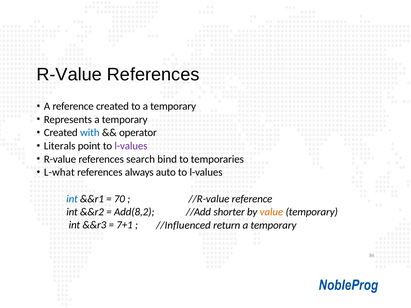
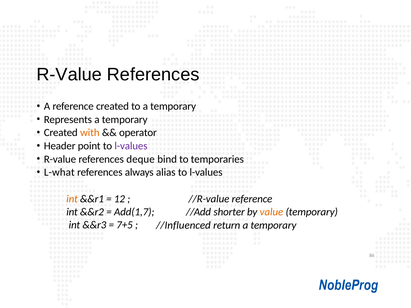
with colour: blue -> orange
Literals: Literals -> Header
search: search -> deque
auto: auto -> alias
int at (72, 199) colour: blue -> orange
70: 70 -> 12
Add(8,2: Add(8,2 -> Add(1,7
7+1: 7+1 -> 7+5
